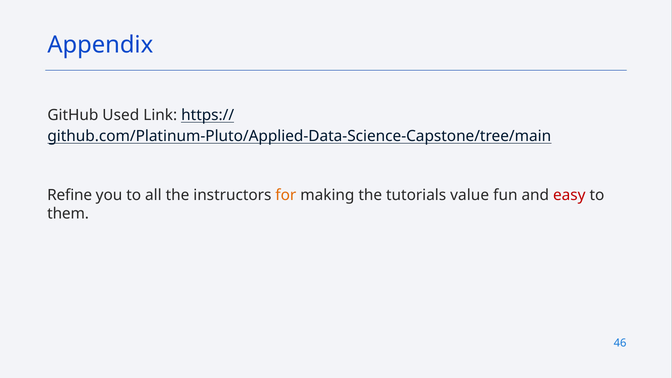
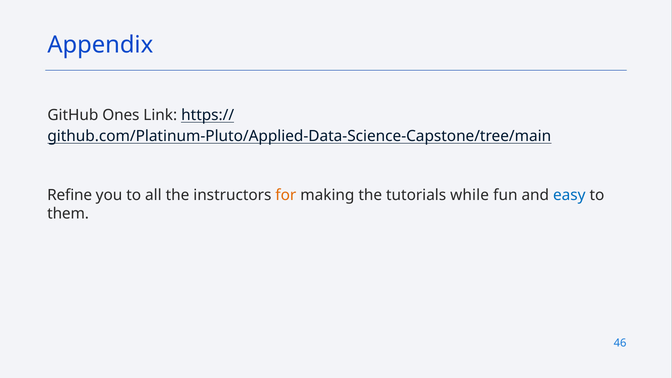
Used: Used -> Ones
value: value -> while
easy colour: red -> blue
